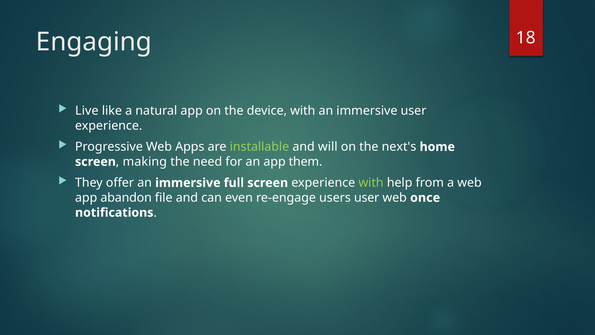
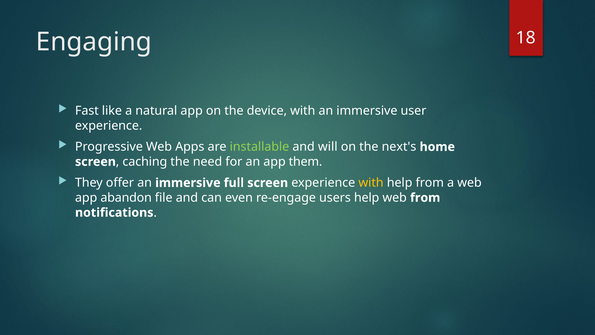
Live: Live -> Fast
making: making -> caching
with at (371, 183) colour: light green -> yellow
users user: user -> help
web once: once -> from
